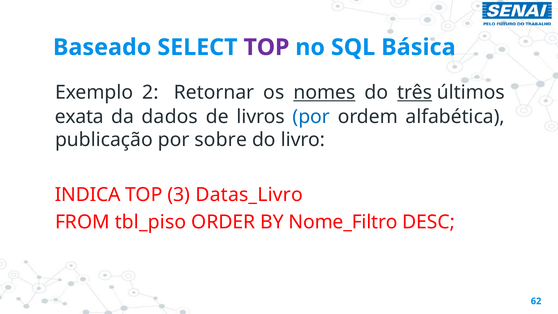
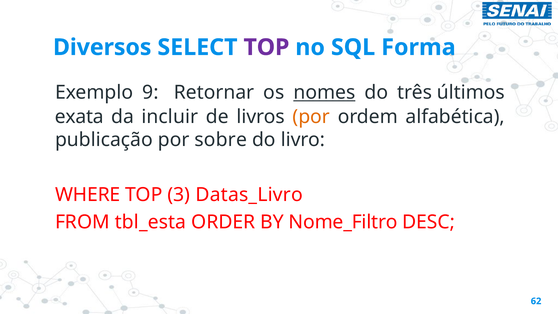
Baseado: Baseado -> Diversos
Básica: Básica -> Forma
2: 2 -> 9
três underline: present -> none
dados: dados -> incluir
por at (311, 117) colour: blue -> orange
INDICA: INDICA -> WHERE
tbl_piso: tbl_piso -> tbl_esta
